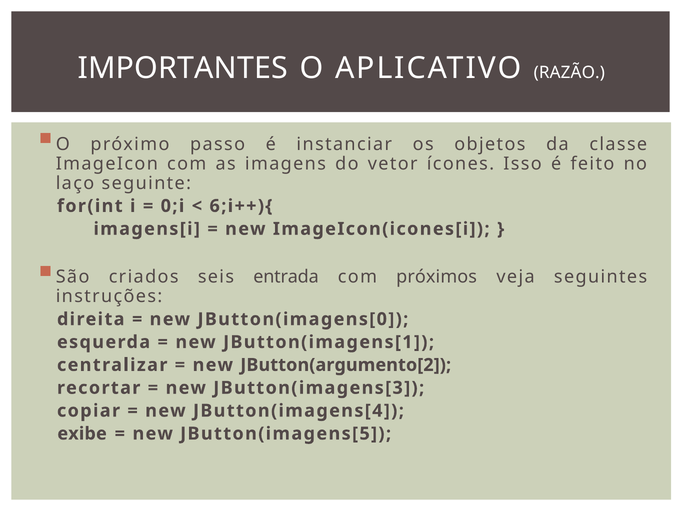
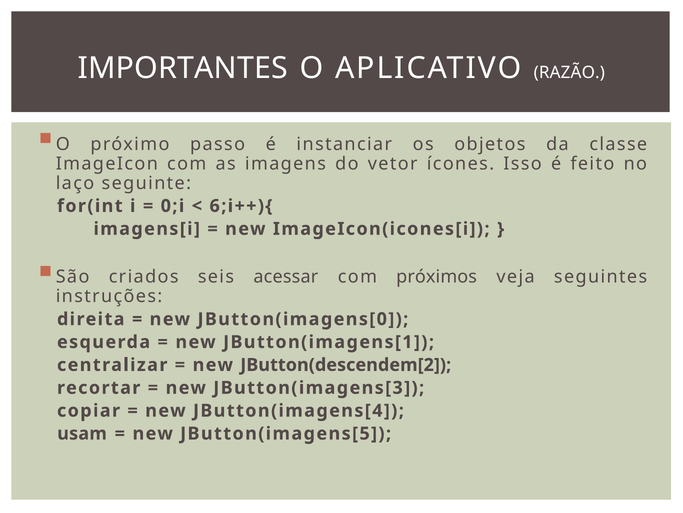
entrada: entrada -> acessar
JButton(argumento[2: JButton(argumento[2 -> JButton(descendem[2
exibe: exibe -> usam
